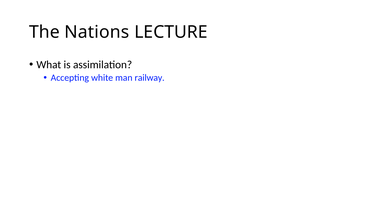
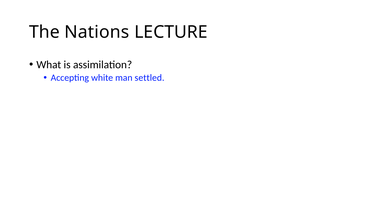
railway: railway -> settled
